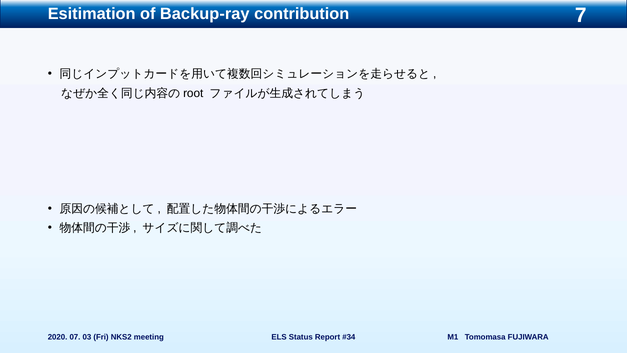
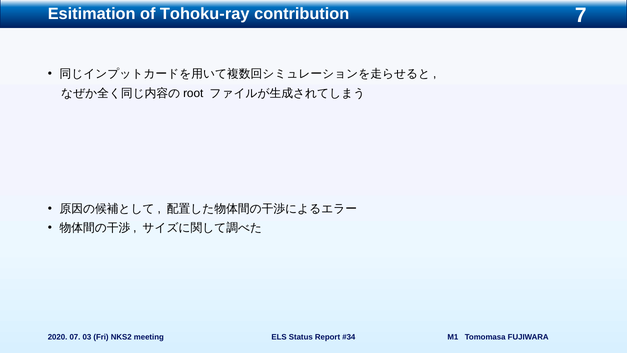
Backup-ray: Backup-ray -> Tohoku-ray
